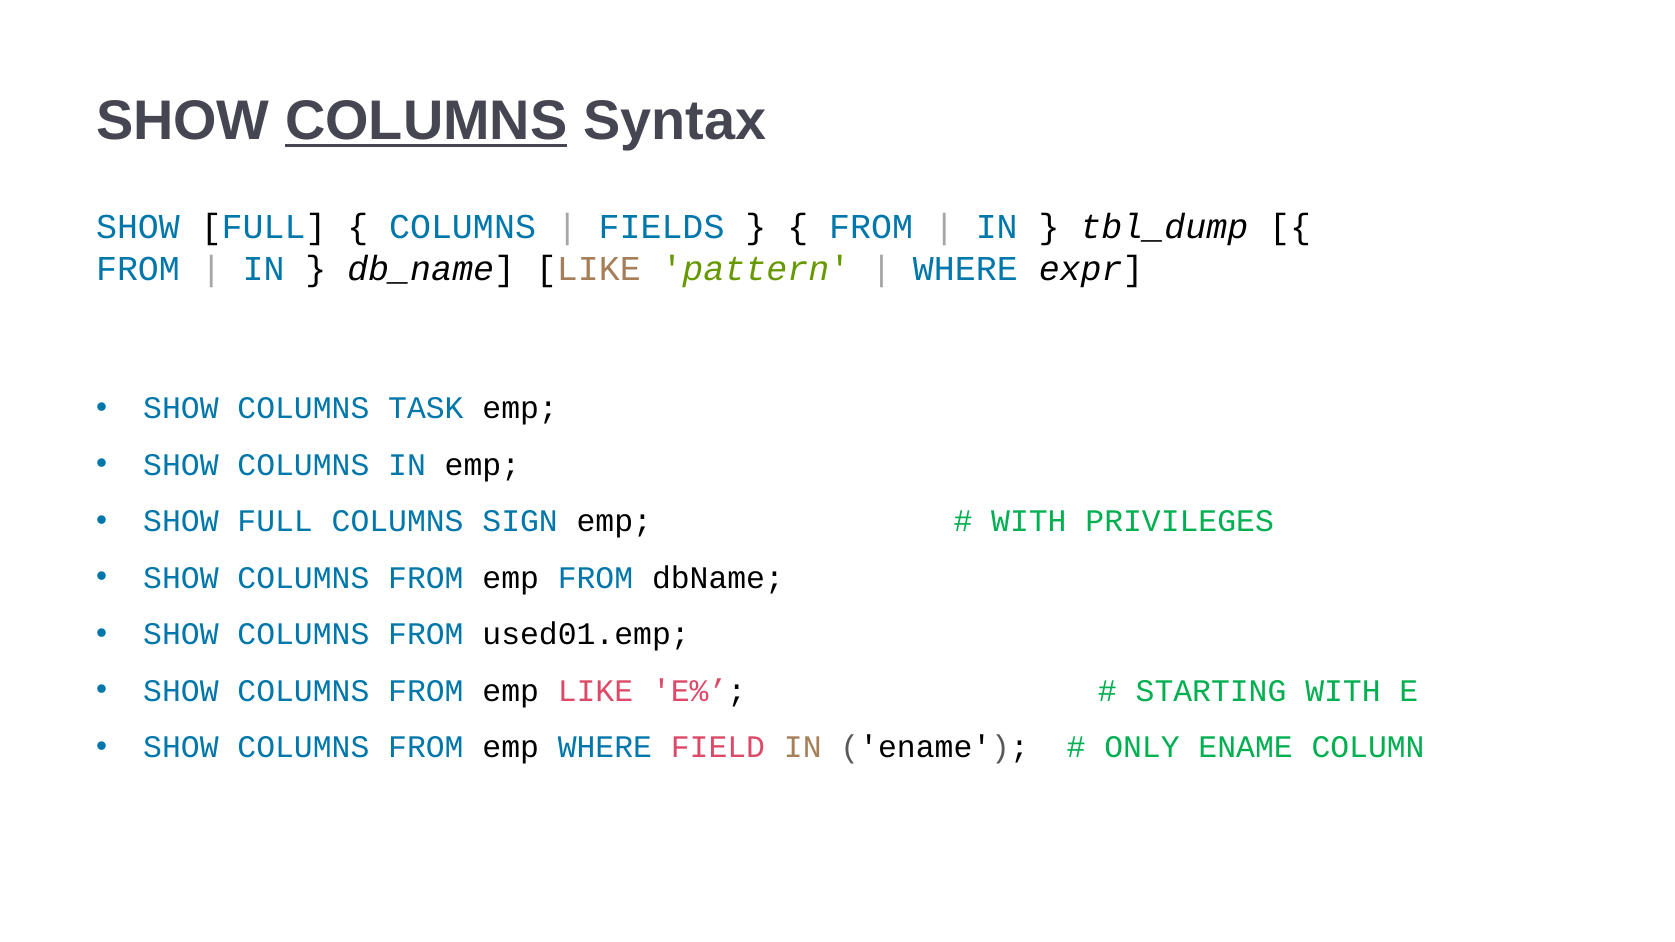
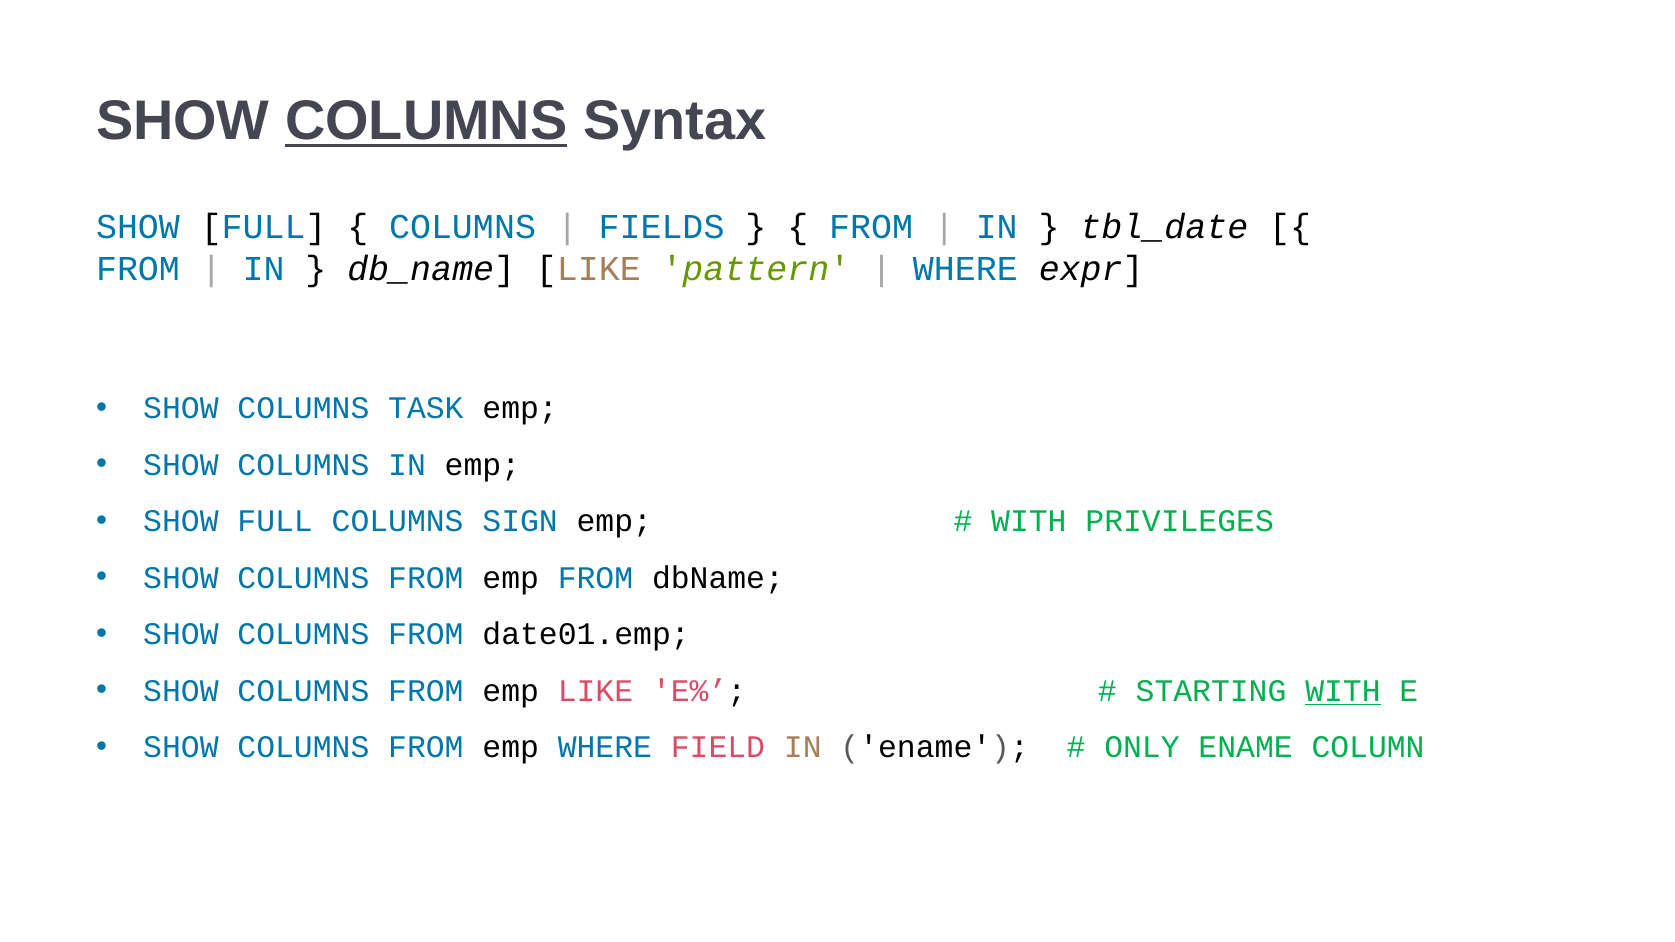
tbl_dump: tbl_dump -> tbl_date
used01.emp: used01.emp -> date01.emp
WITH at (1343, 691) underline: none -> present
